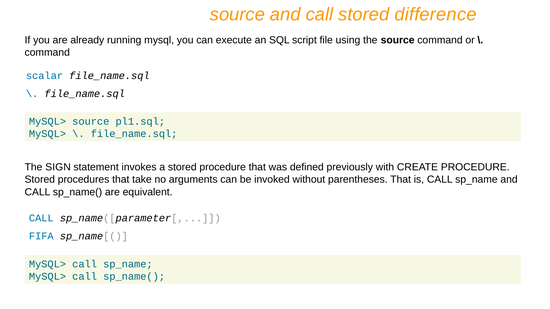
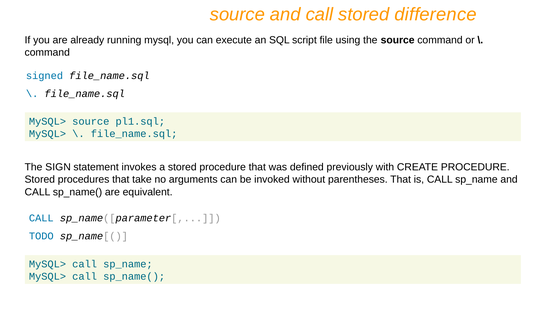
scalar: scalar -> signed
FIFA: FIFA -> TODO
